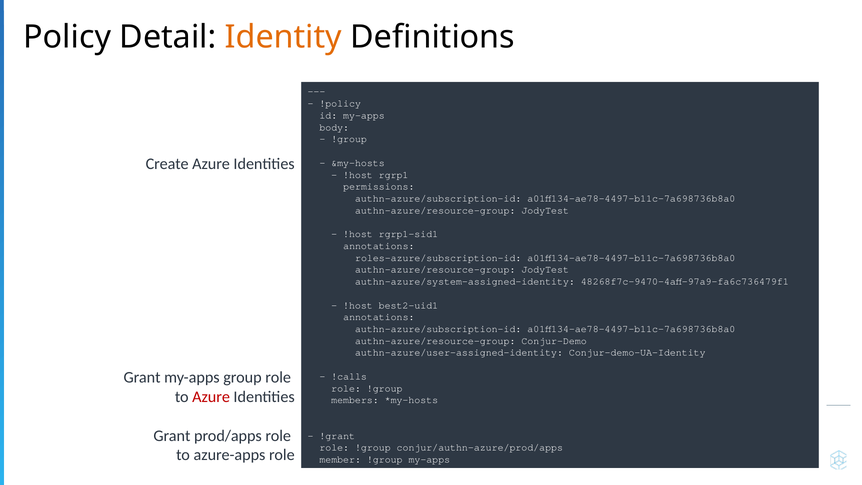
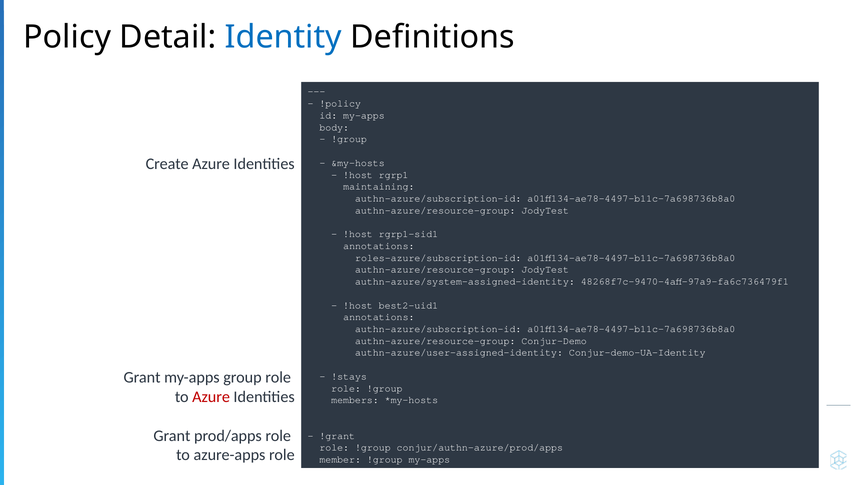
Identity colour: orange -> blue
permissions: permissions -> maintaining
!calls: !calls -> !stays
